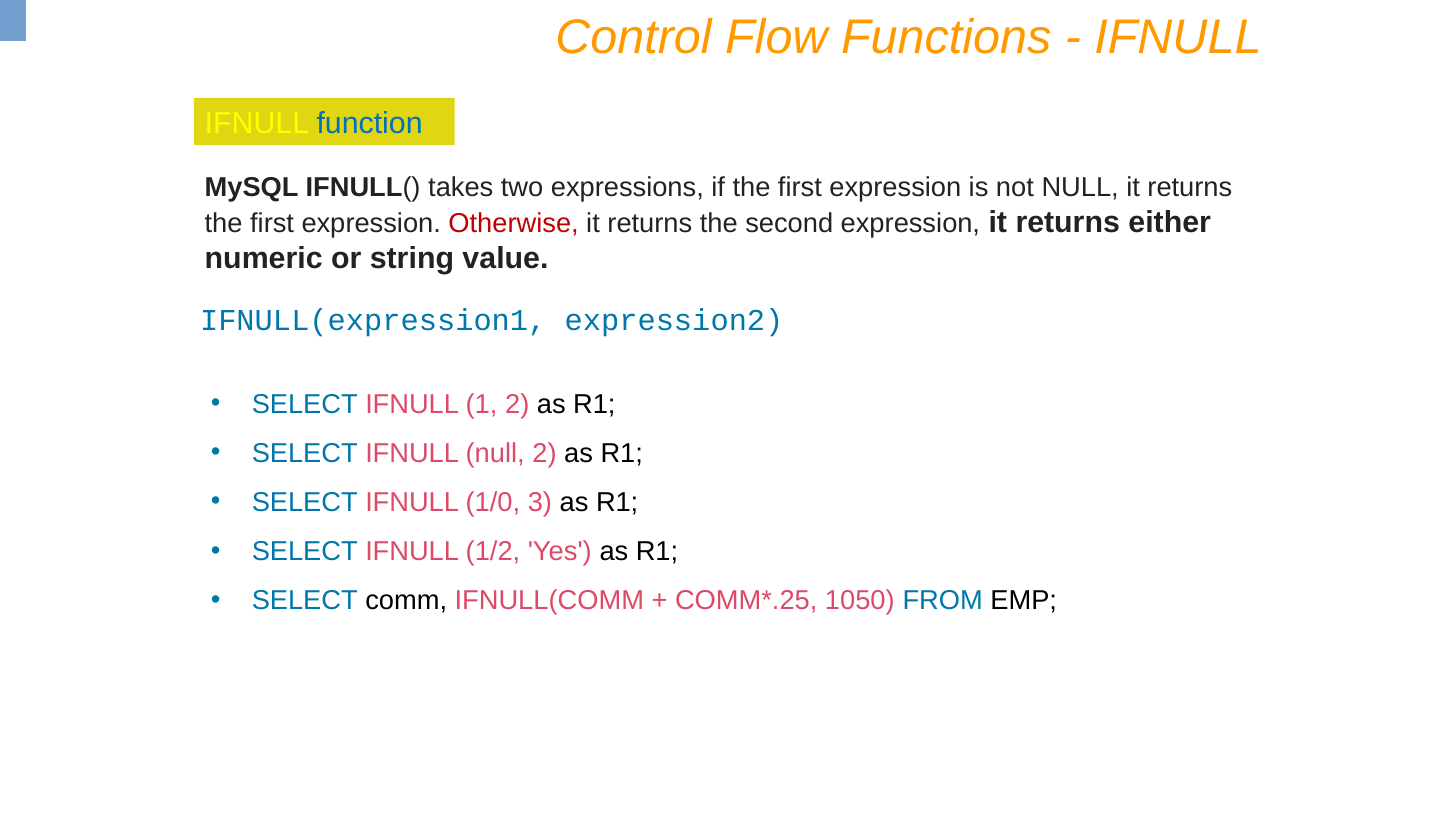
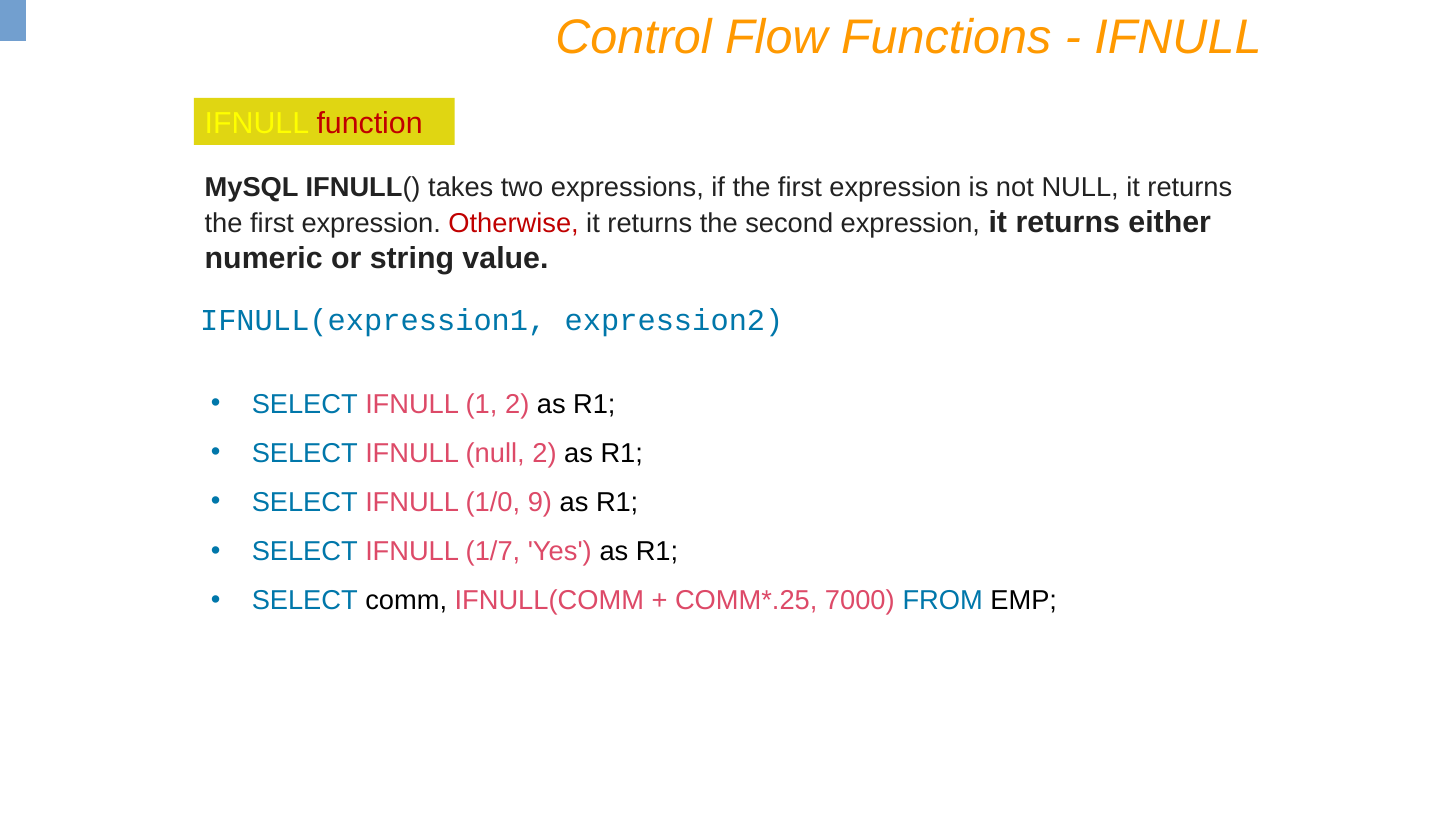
function colour: blue -> red
3: 3 -> 9
1/2: 1/2 -> 1/7
1050: 1050 -> 7000
